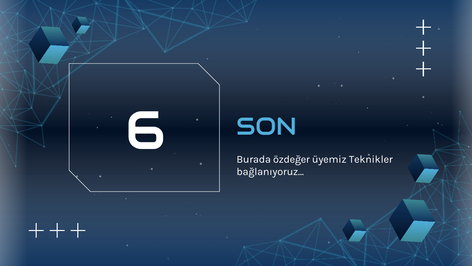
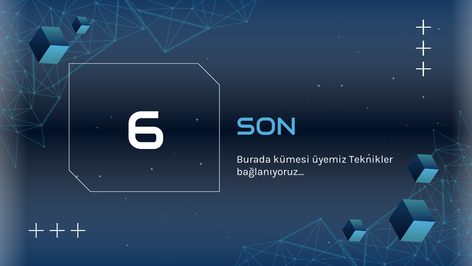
özdeğer: özdeğer -> kümesi
